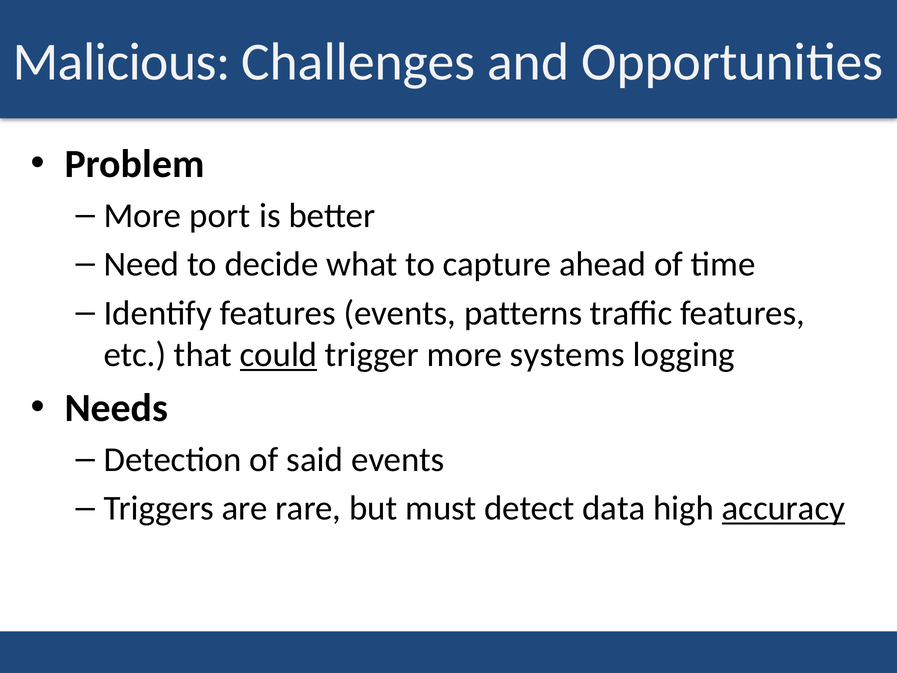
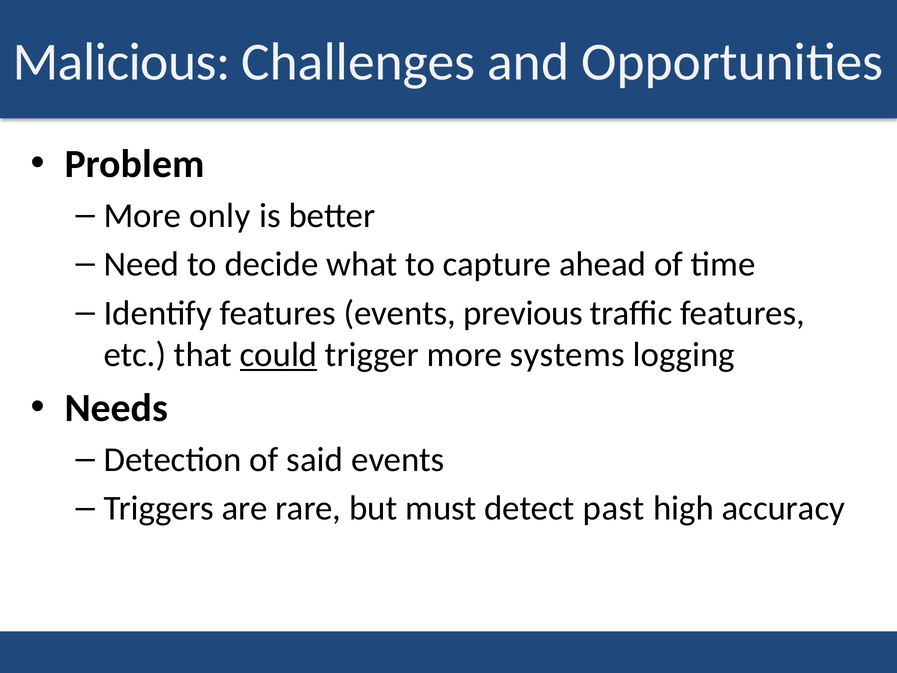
port: port -> only
patterns: patterns -> previous
data: data -> past
accuracy underline: present -> none
